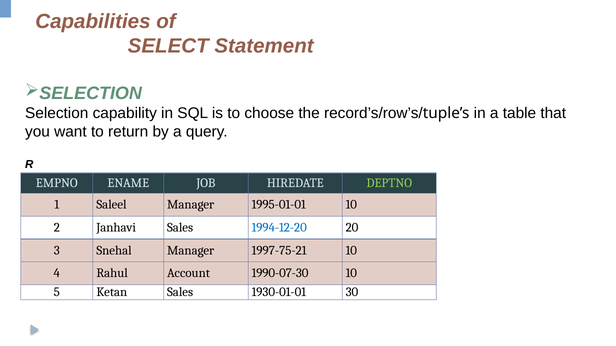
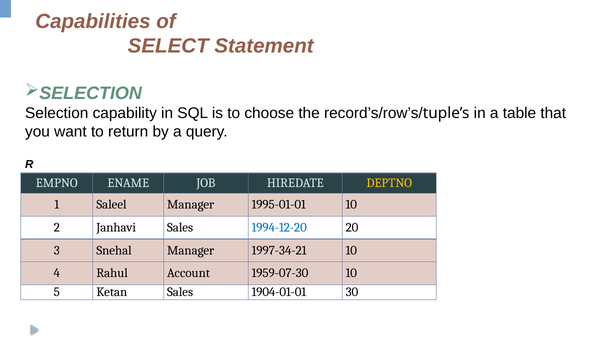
DEPTNO colour: light green -> yellow
1997-75-21: 1997-75-21 -> 1997-34-21
1990-07-30: 1990-07-30 -> 1959-07-30
1930-01-01: 1930-01-01 -> 1904-01-01
